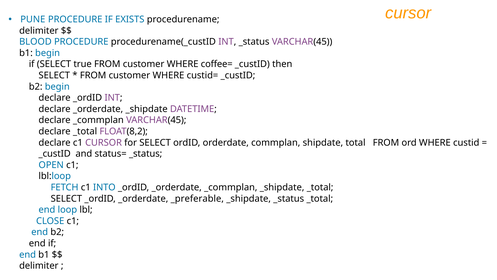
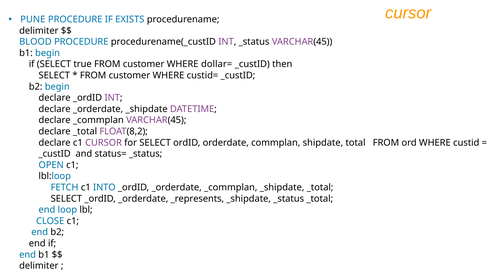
coffee=: coffee= -> dollar=
_preferable: _preferable -> _represents
